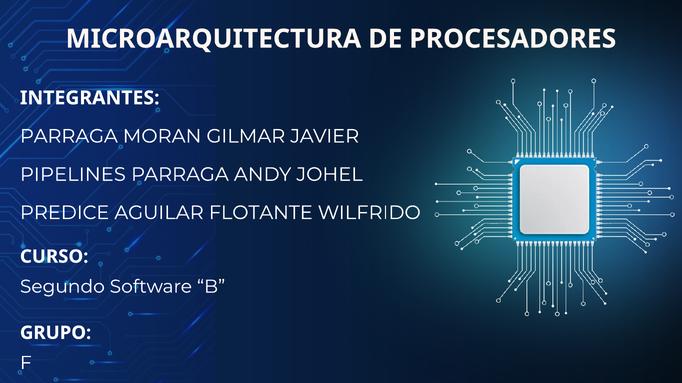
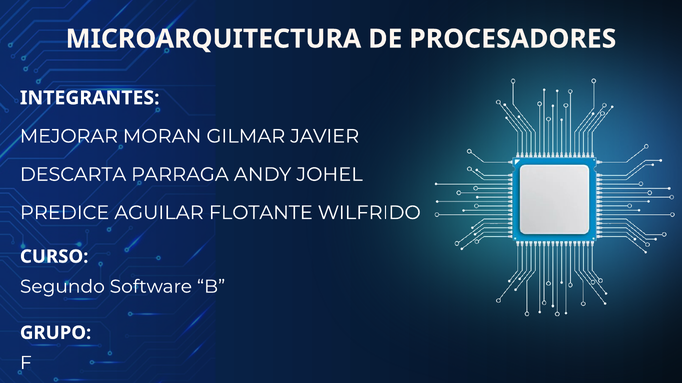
PARRAGA at (69, 136): PARRAGA -> MEJORAR
PIPELINES: PIPELINES -> DESCARTA
